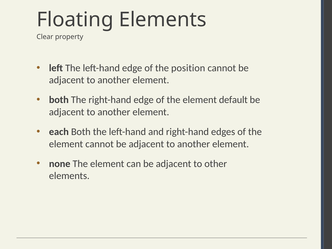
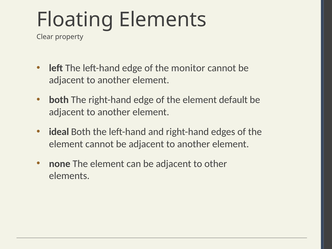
position: position -> monitor
each: each -> ideal
